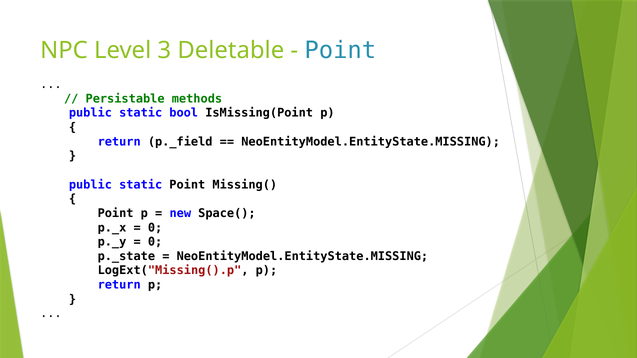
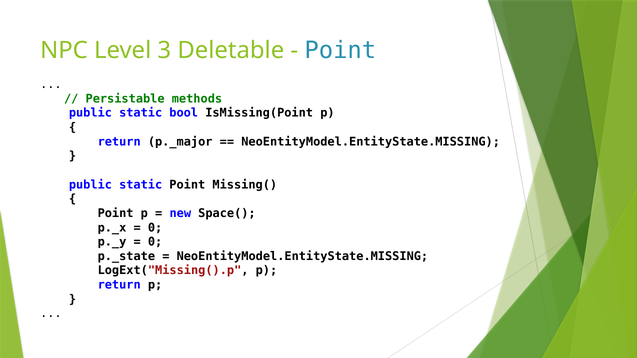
p._field: p._field -> p._major
